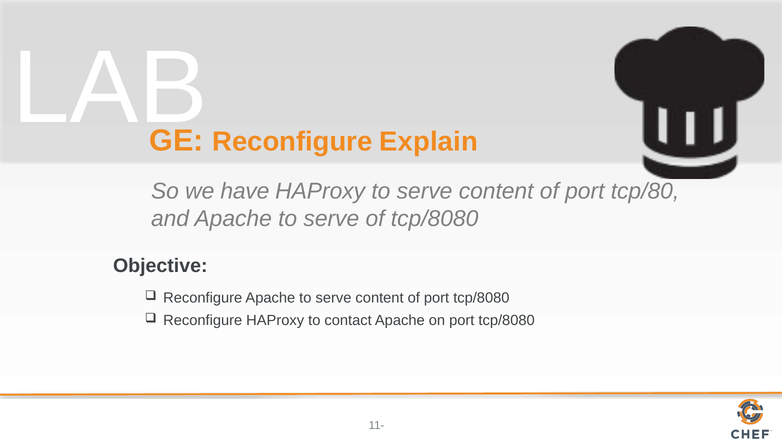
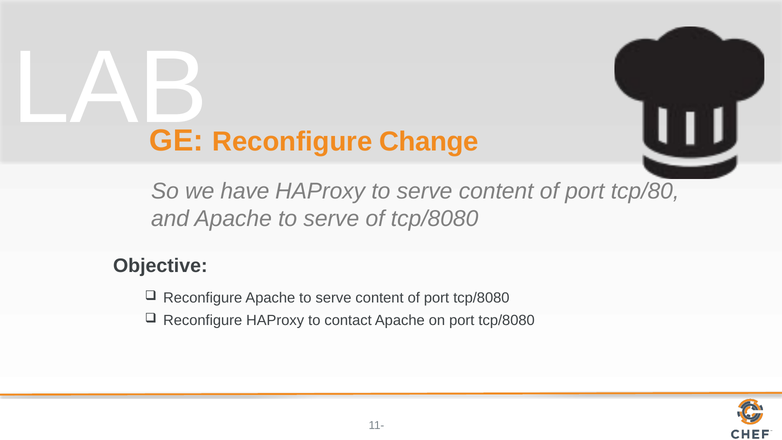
Explain: Explain -> Change
